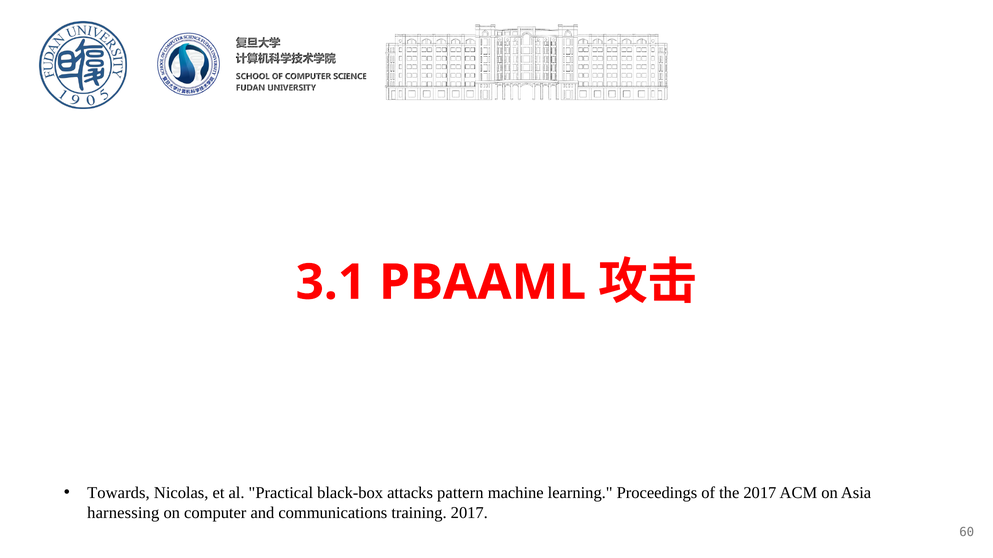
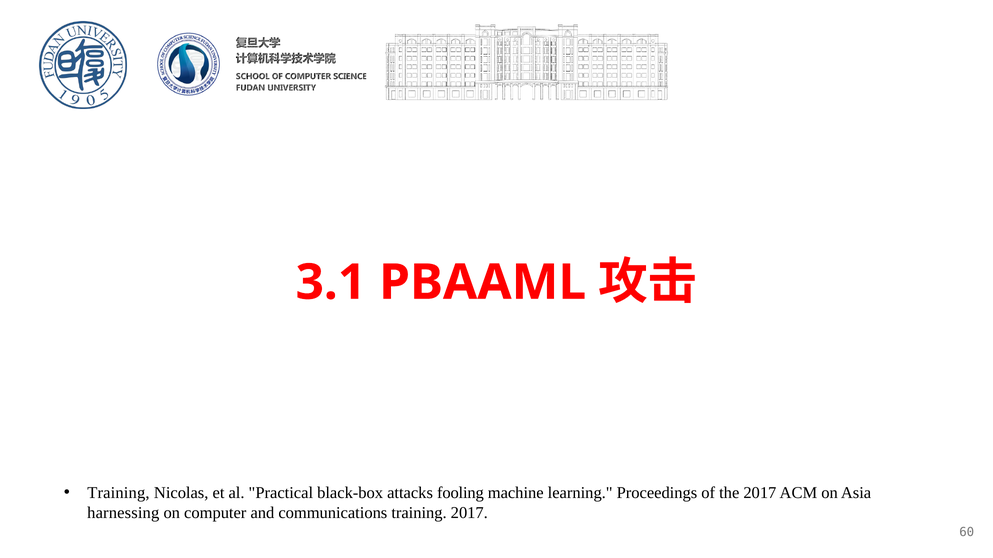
Towards at (118, 493): Towards -> Training
pattern: pattern -> fooling
